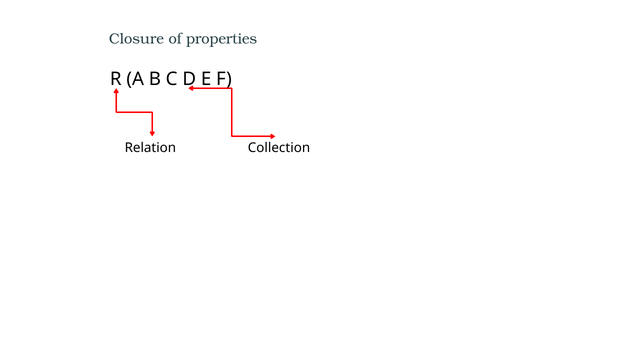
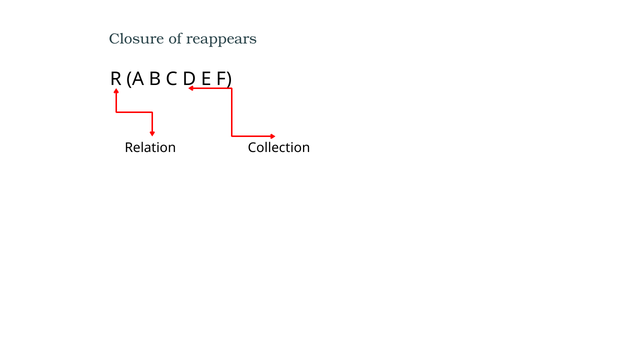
properties: properties -> reappears
